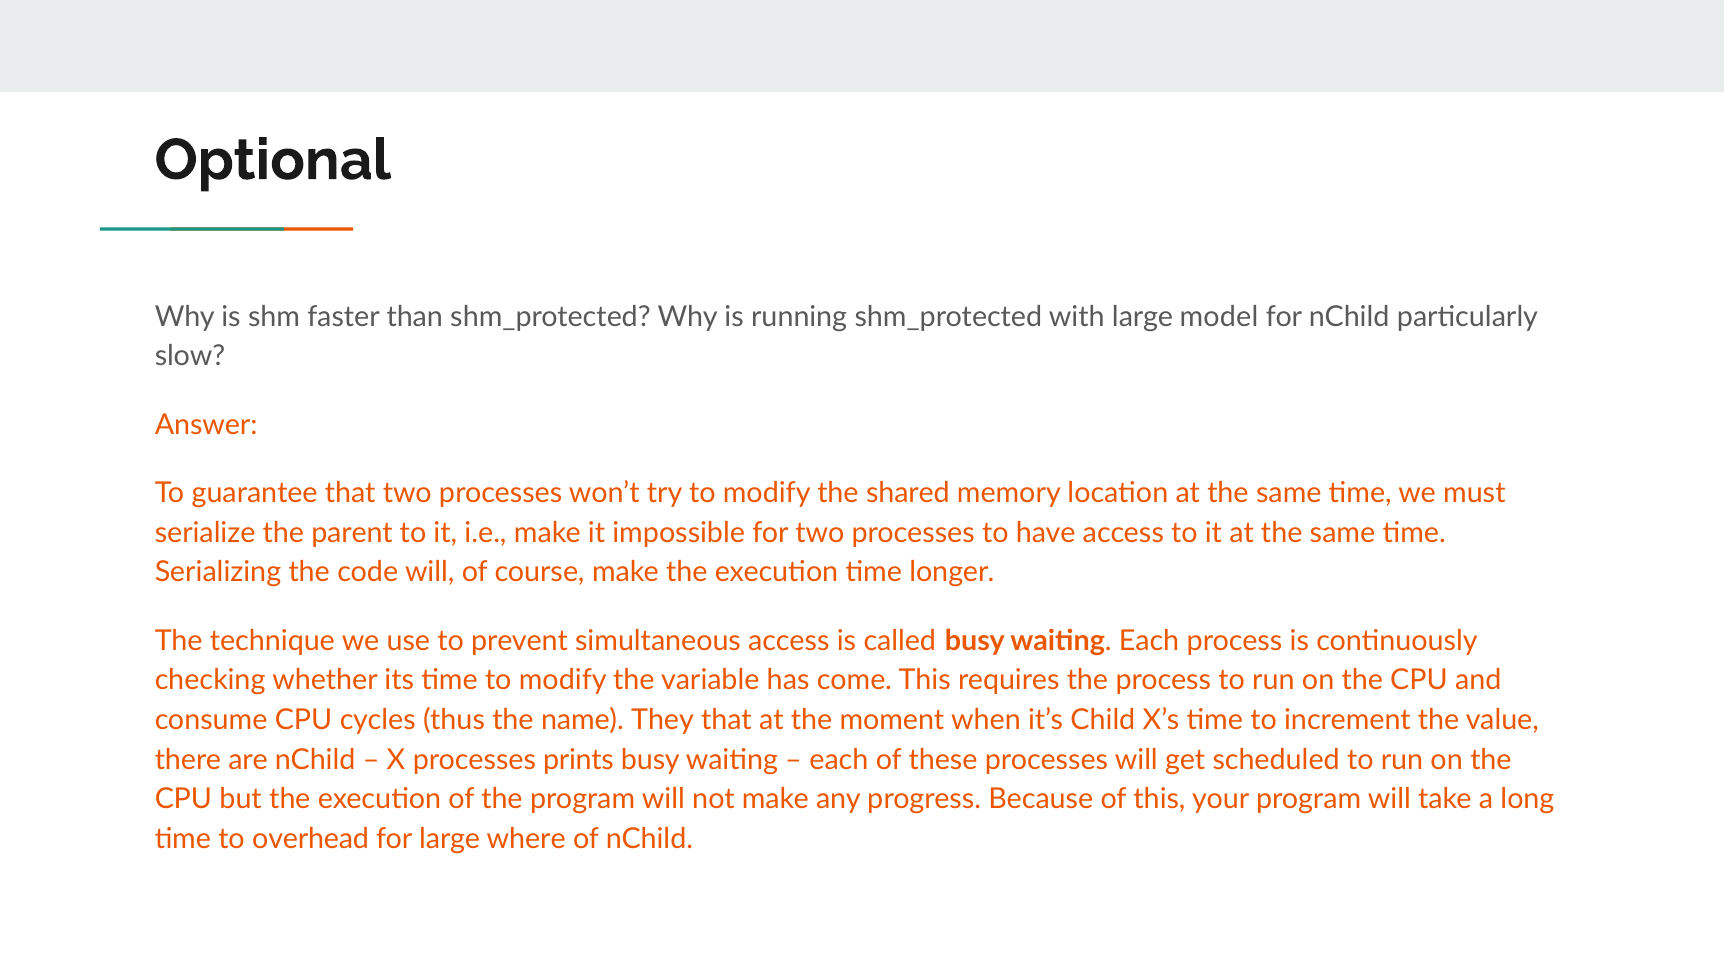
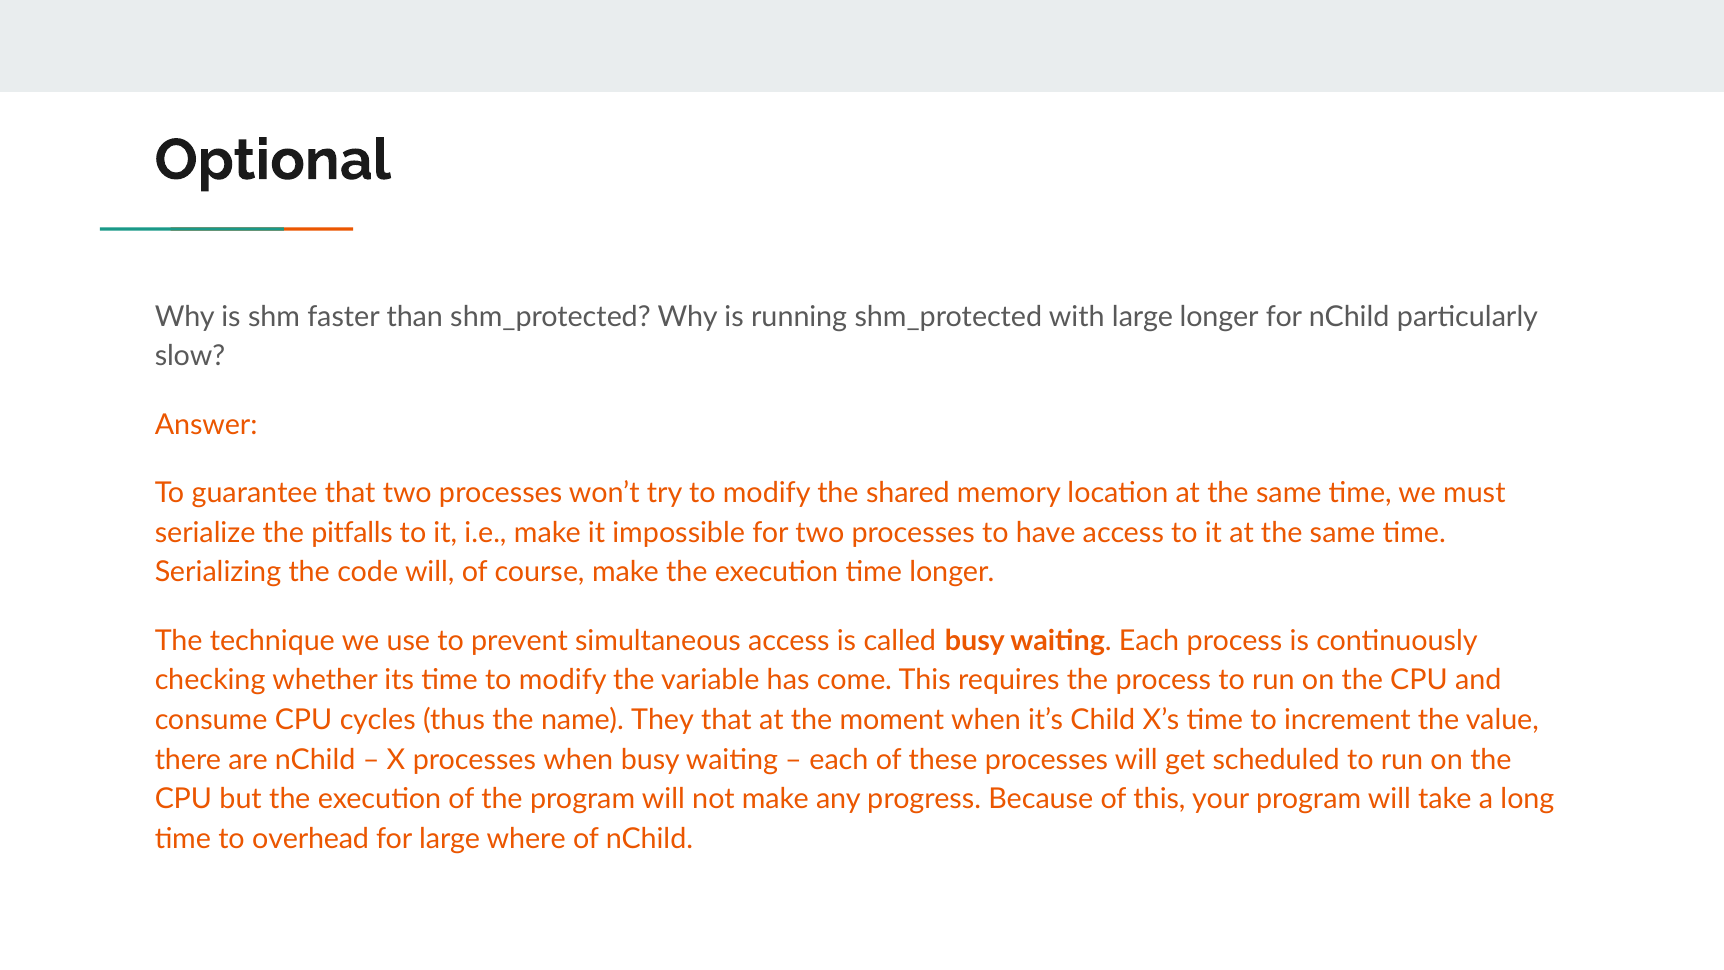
large model: model -> longer
parent: parent -> pitfalls
processes prints: prints -> when
